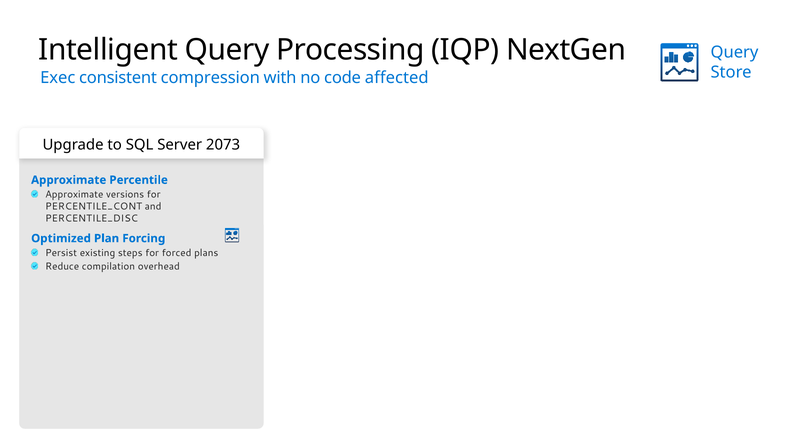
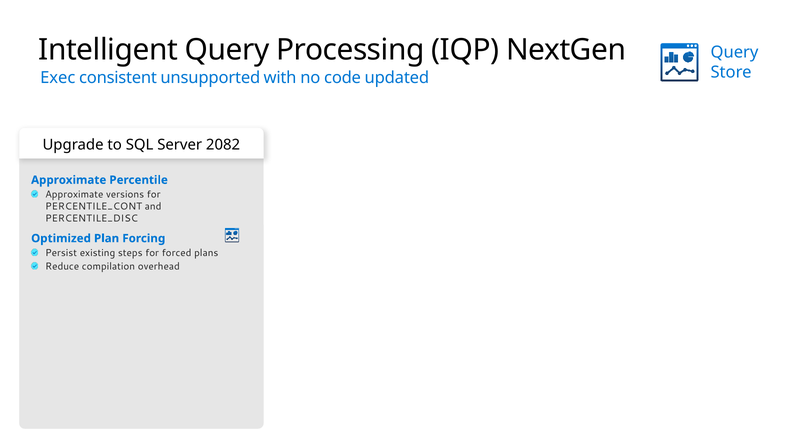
compression: compression -> unsupported
affected: affected -> updated
2073: 2073 -> 2082
